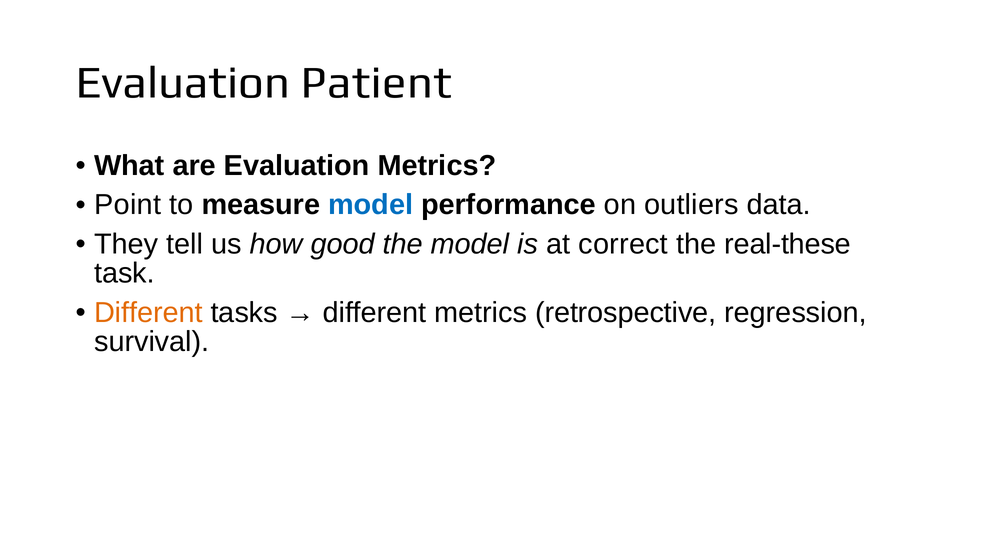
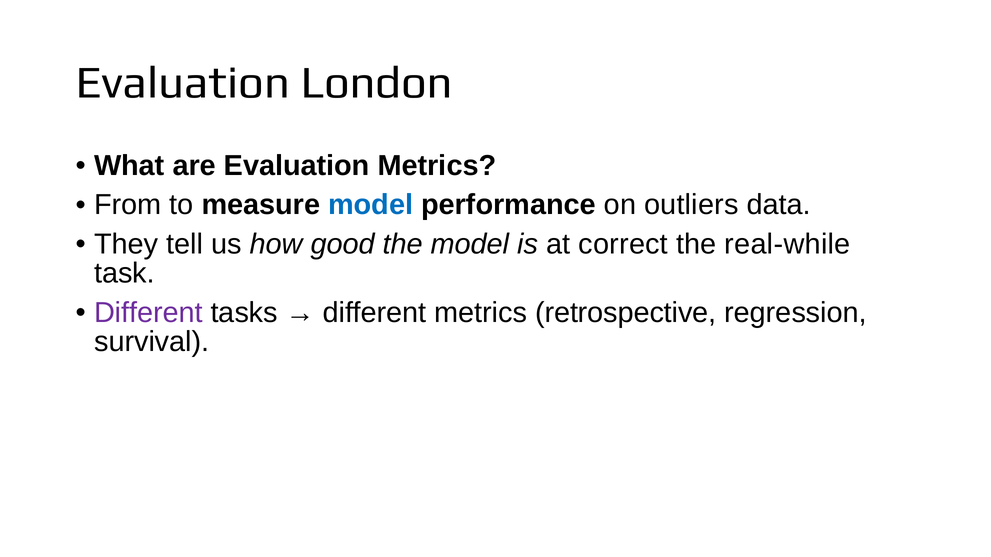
Patient: Patient -> London
Point: Point -> From
real-these: real-these -> real-while
Different at (148, 313) colour: orange -> purple
